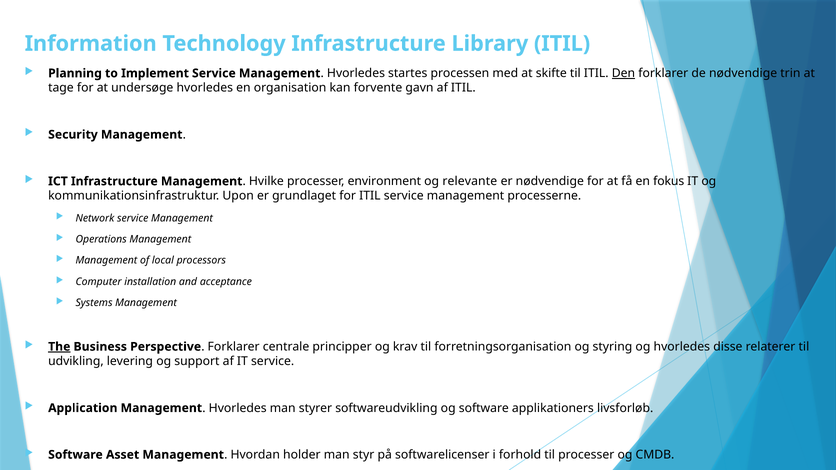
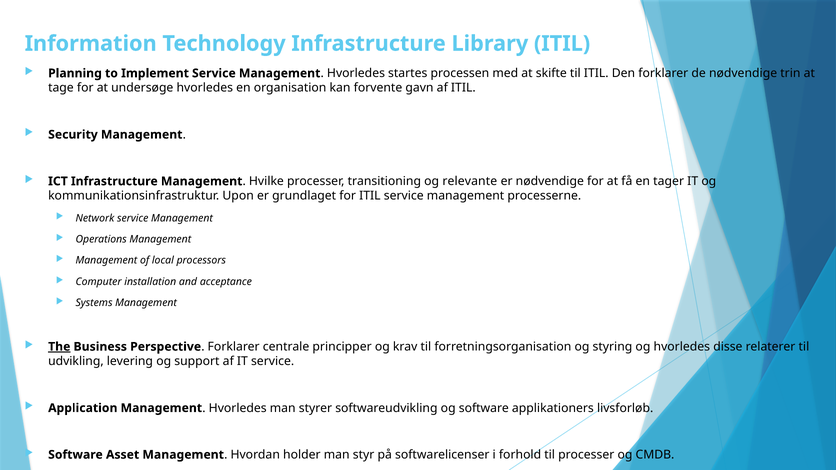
Den underline: present -> none
environment: environment -> transitioning
fokus: fokus -> tager
